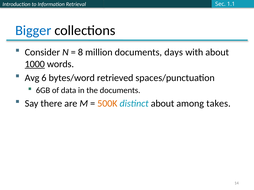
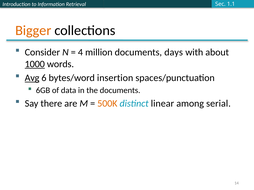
Bigger colour: blue -> orange
8: 8 -> 4
Avg underline: none -> present
retrieved: retrieved -> insertion
distinct about: about -> linear
takes: takes -> serial
